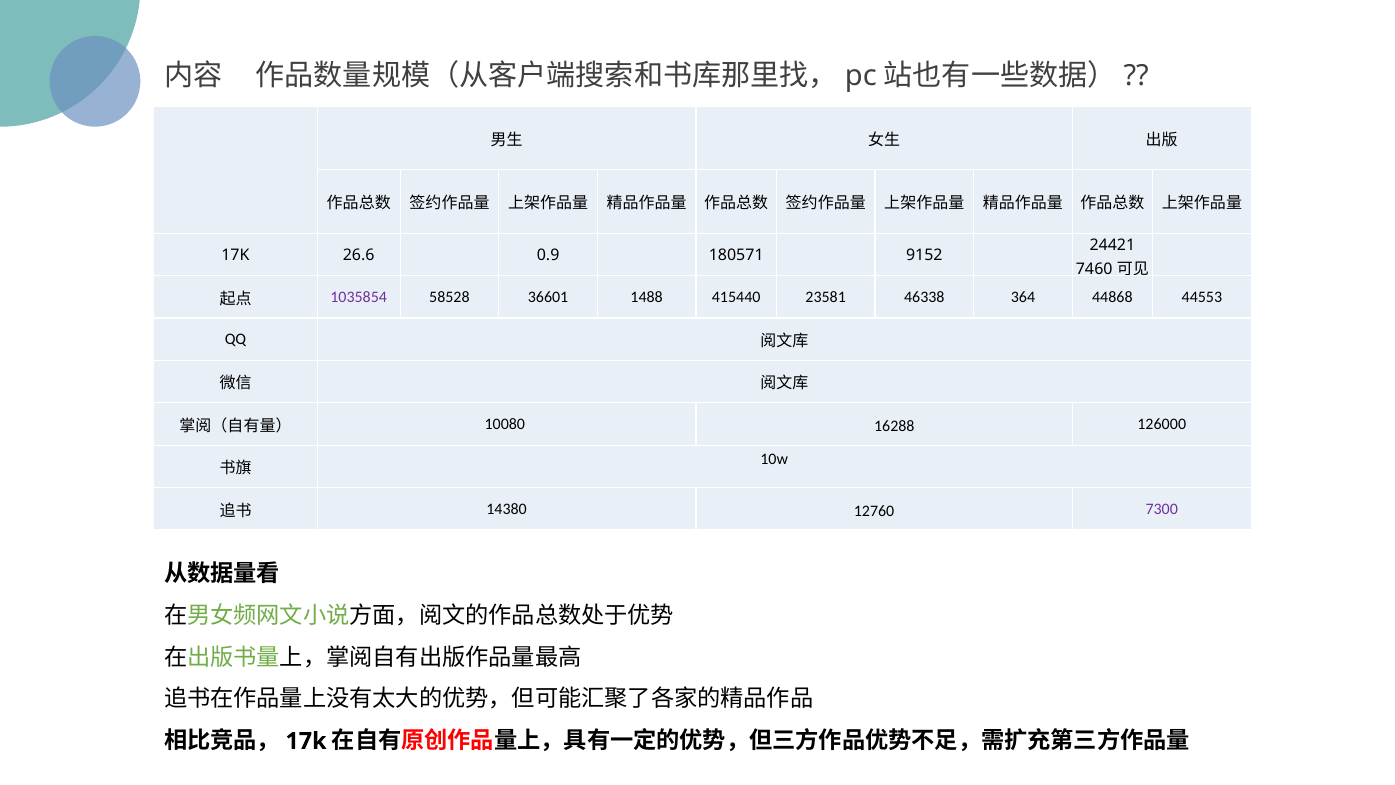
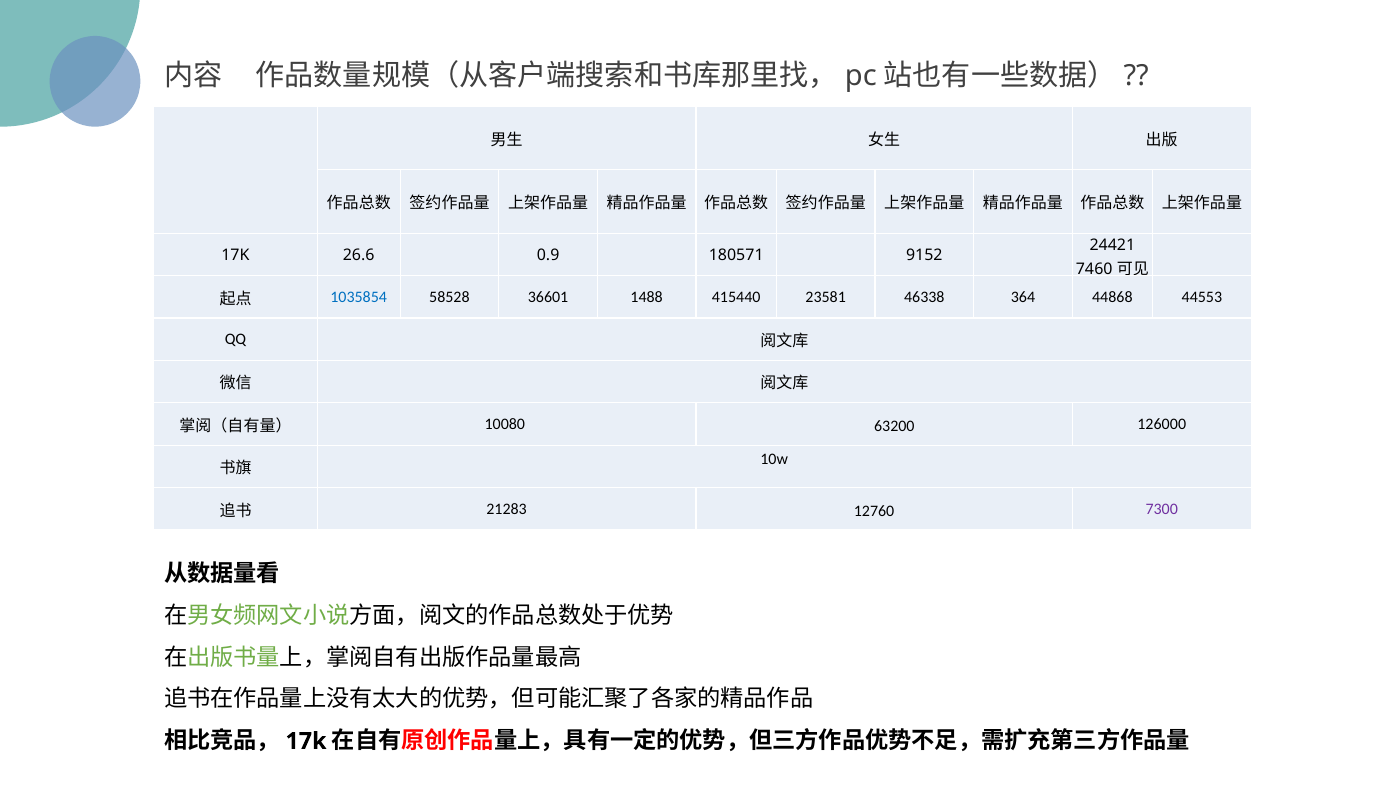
1035854 colour: purple -> blue
16288: 16288 -> 63200
14380: 14380 -> 21283
